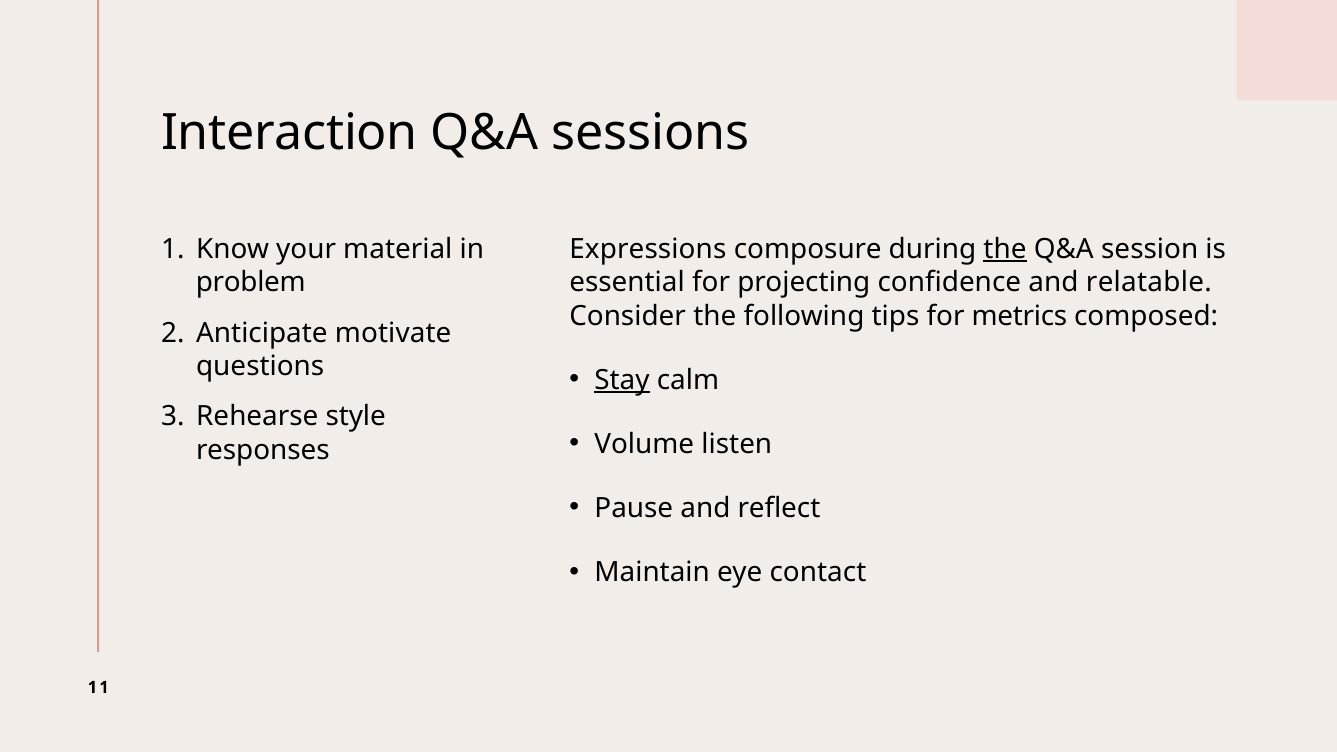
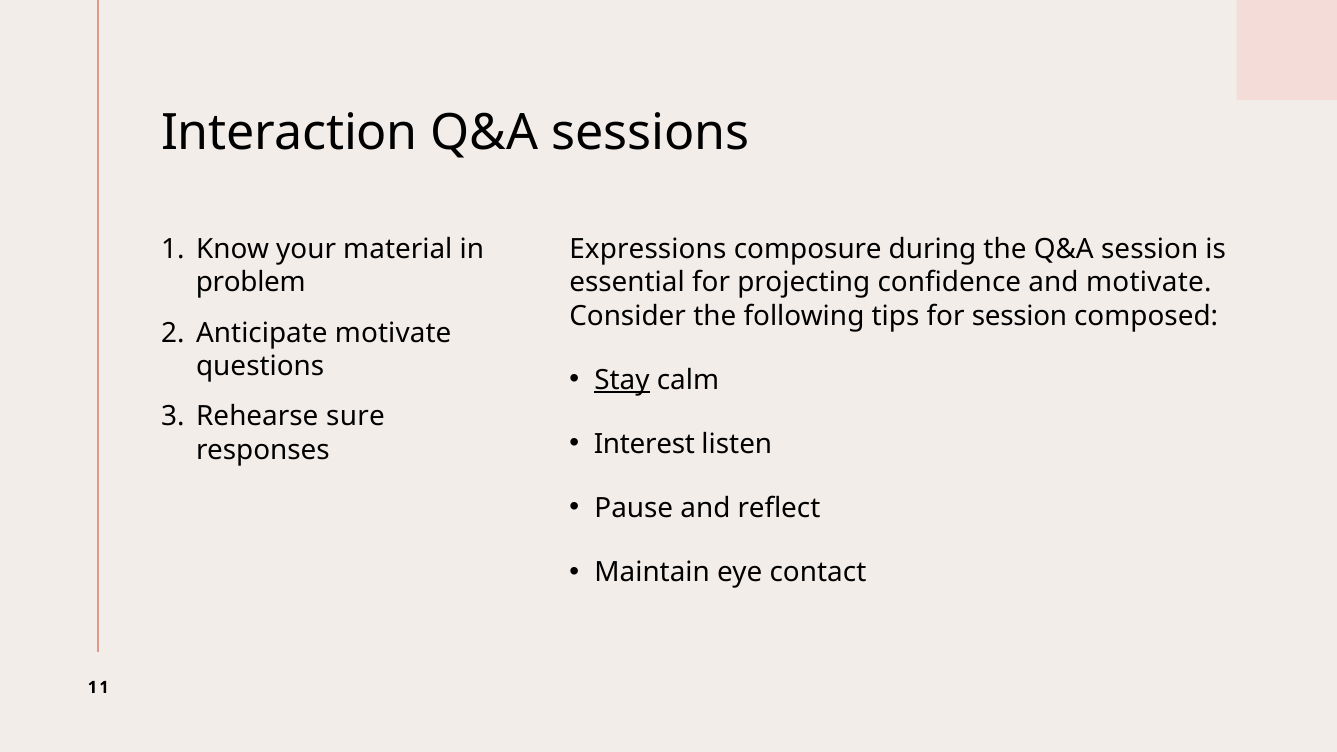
the at (1005, 249) underline: present -> none
and relatable: relatable -> motivate
for metrics: metrics -> session
style: style -> sure
Volume: Volume -> Interest
